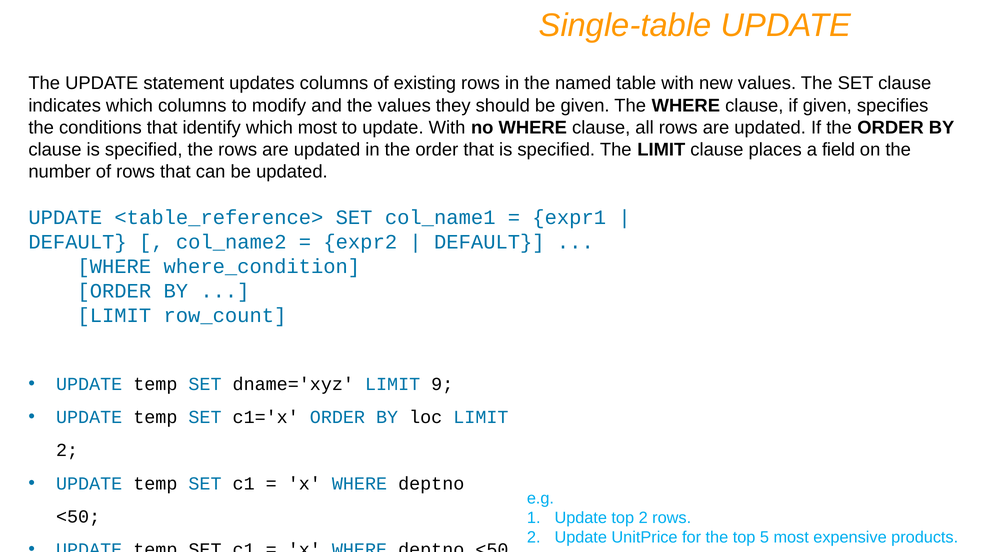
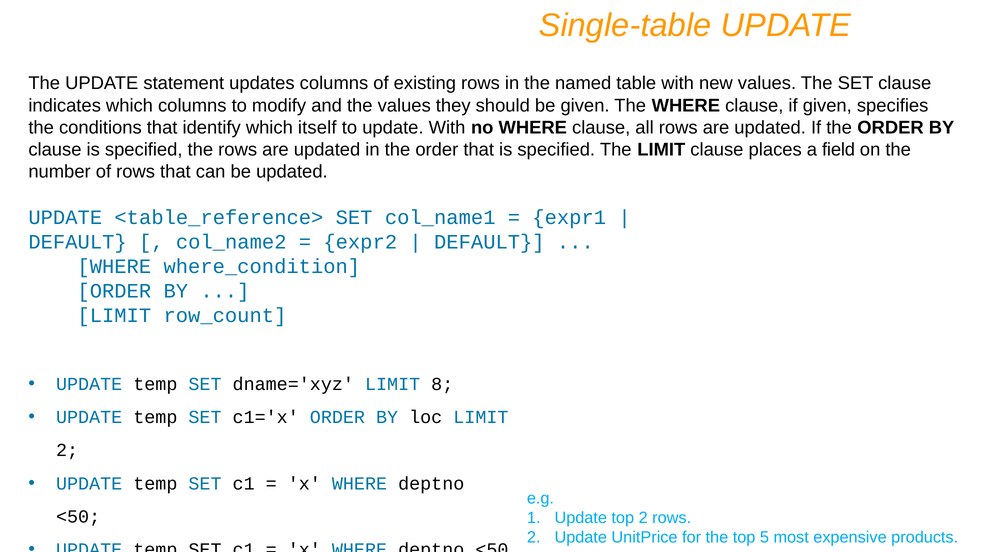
which most: most -> itself
9: 9 -> 8
